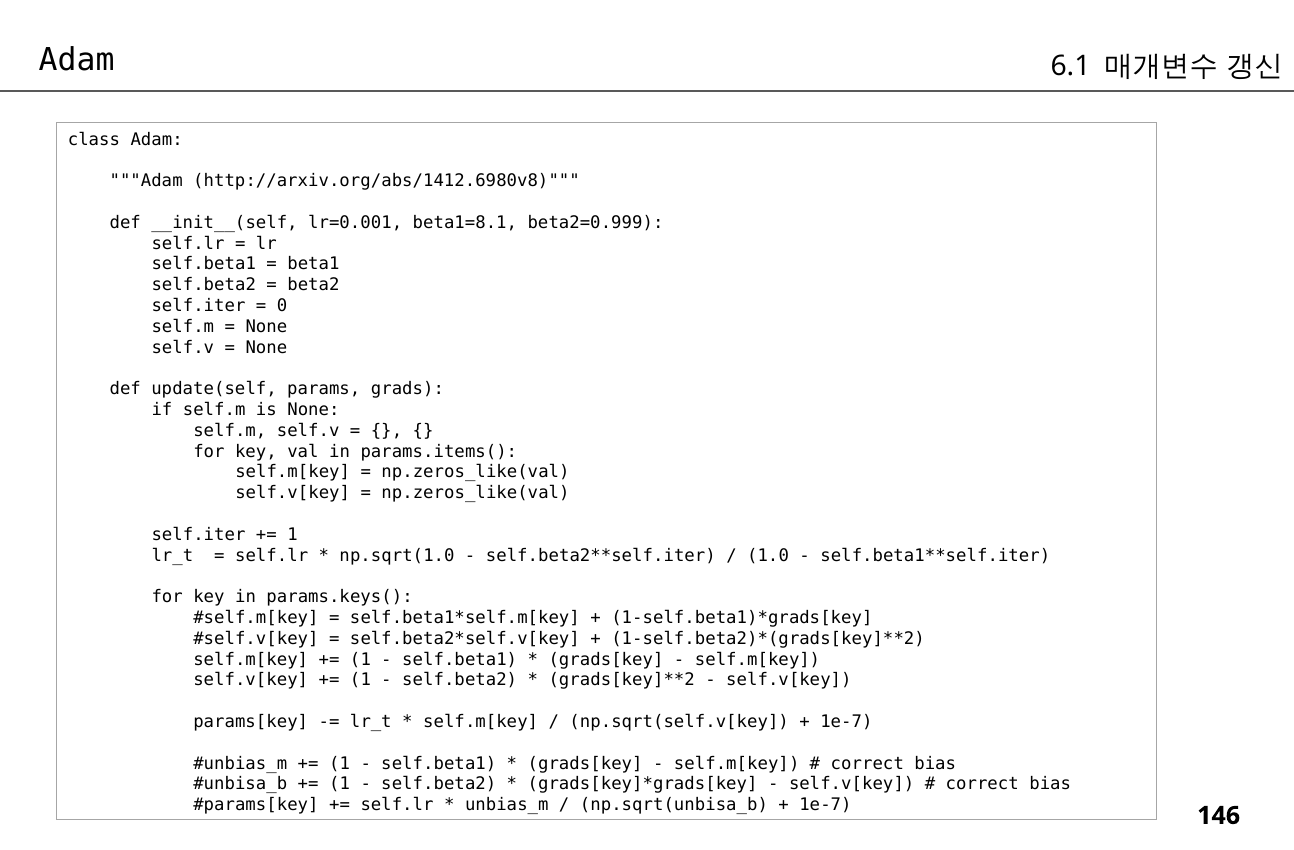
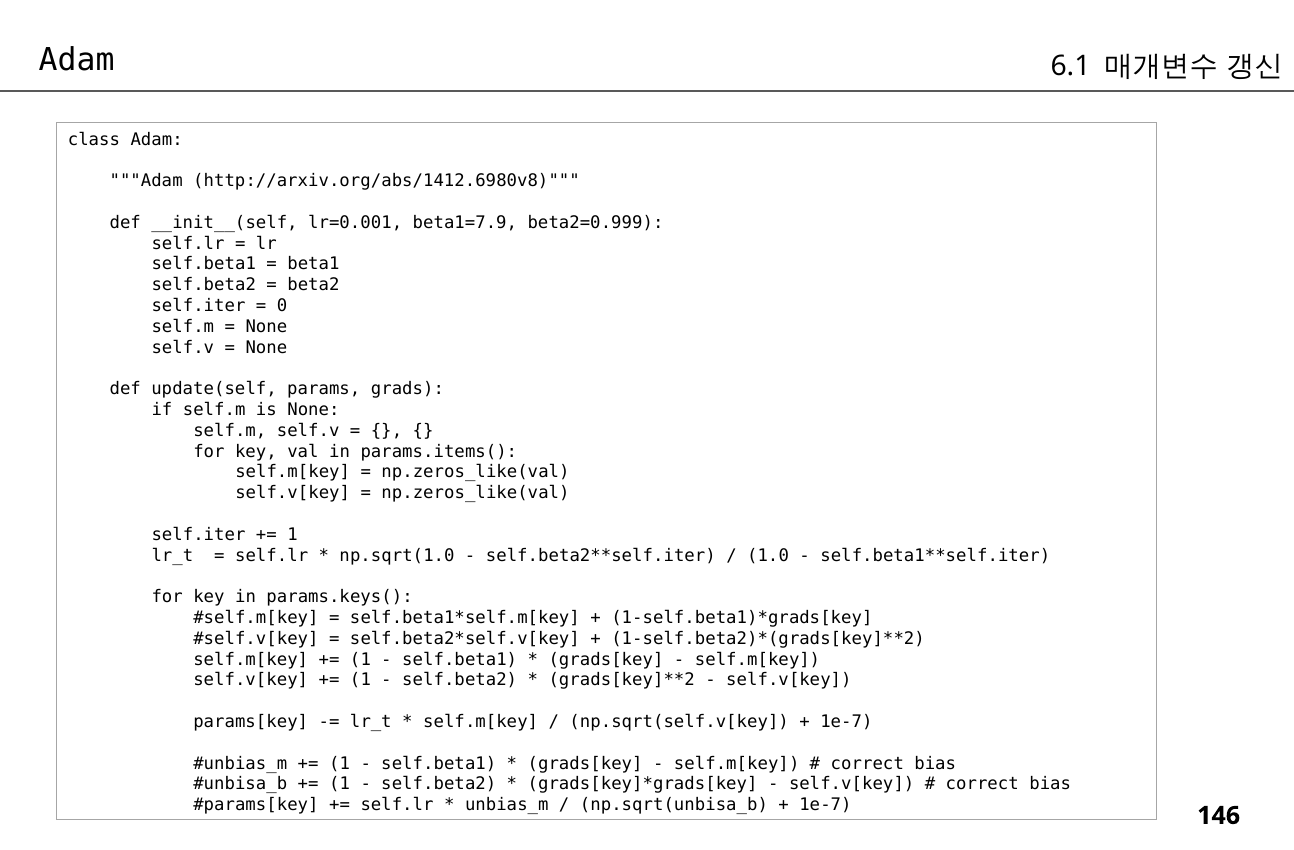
beta1=8.1: beta1=8.1 -> beta1=7.9
